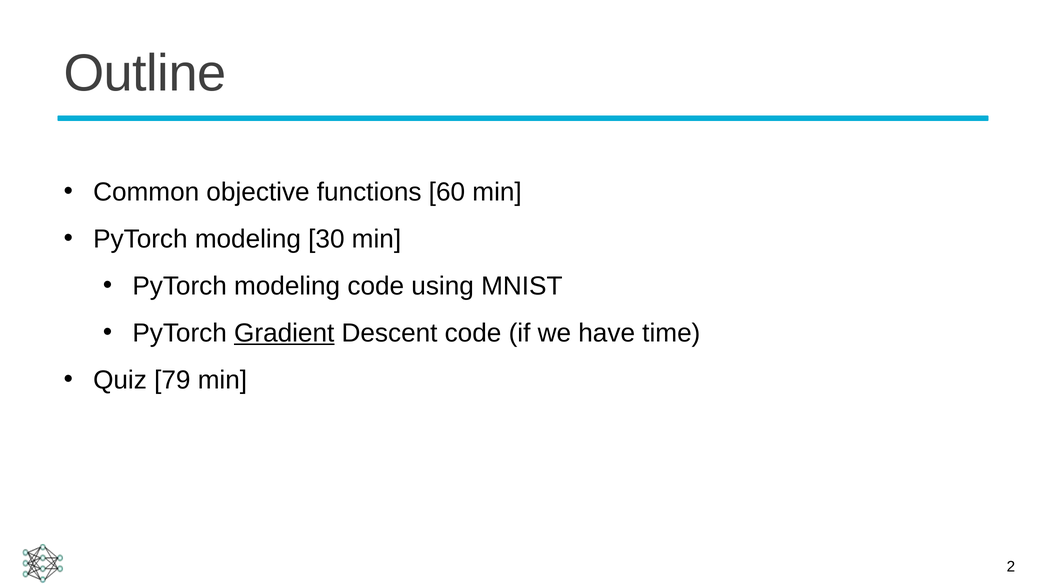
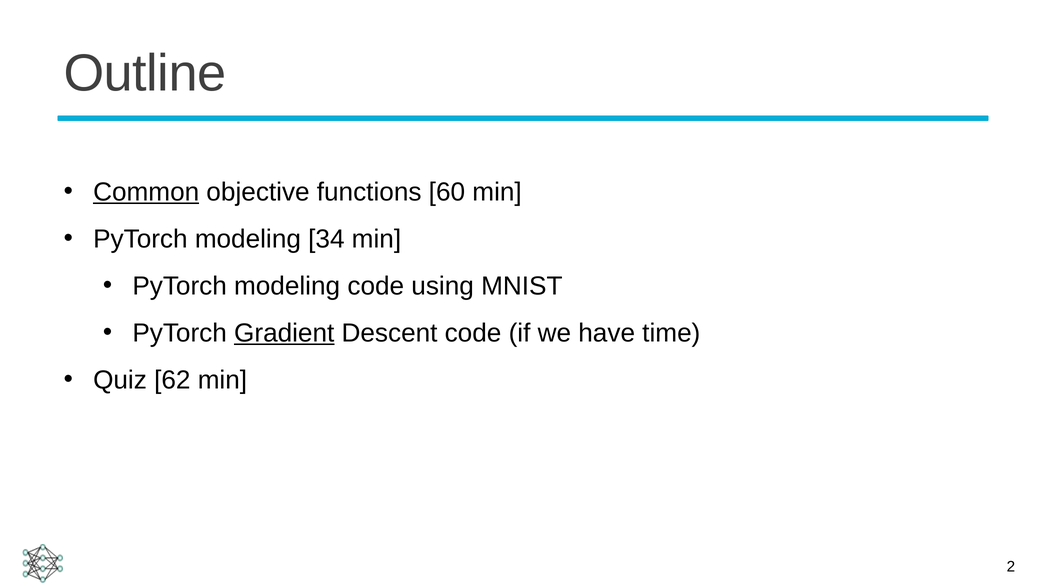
Common underline: none -> present
30: 30 -> 34
79: 79 -> 62
